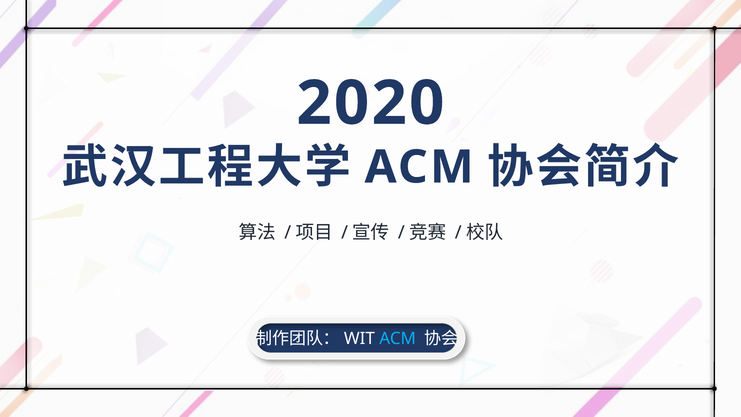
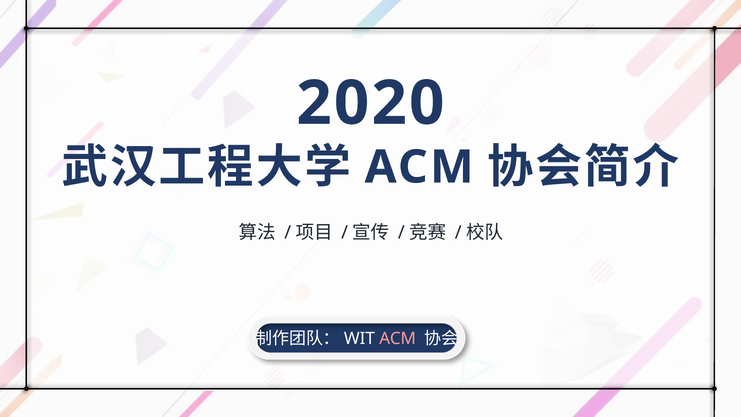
ACM at (398, 338) colour: light blue -> pink
